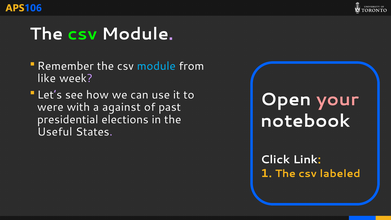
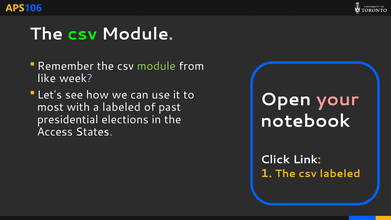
module at (156, 66) colour: light blue -> light green
were: were -> most
a against: against -> labeled
Useful: Useful -> Access
